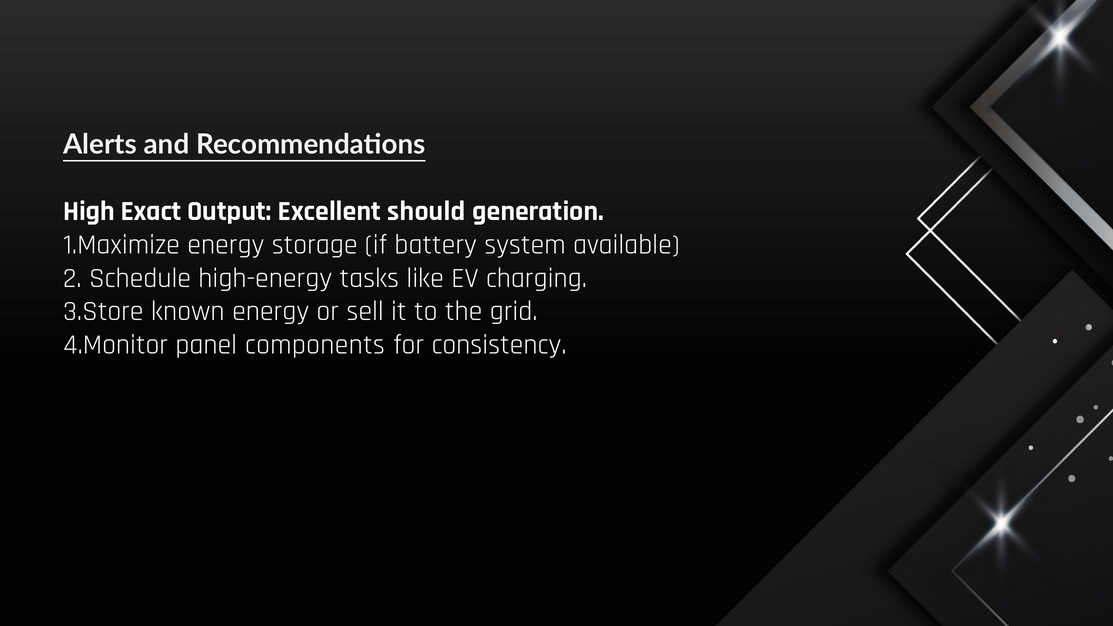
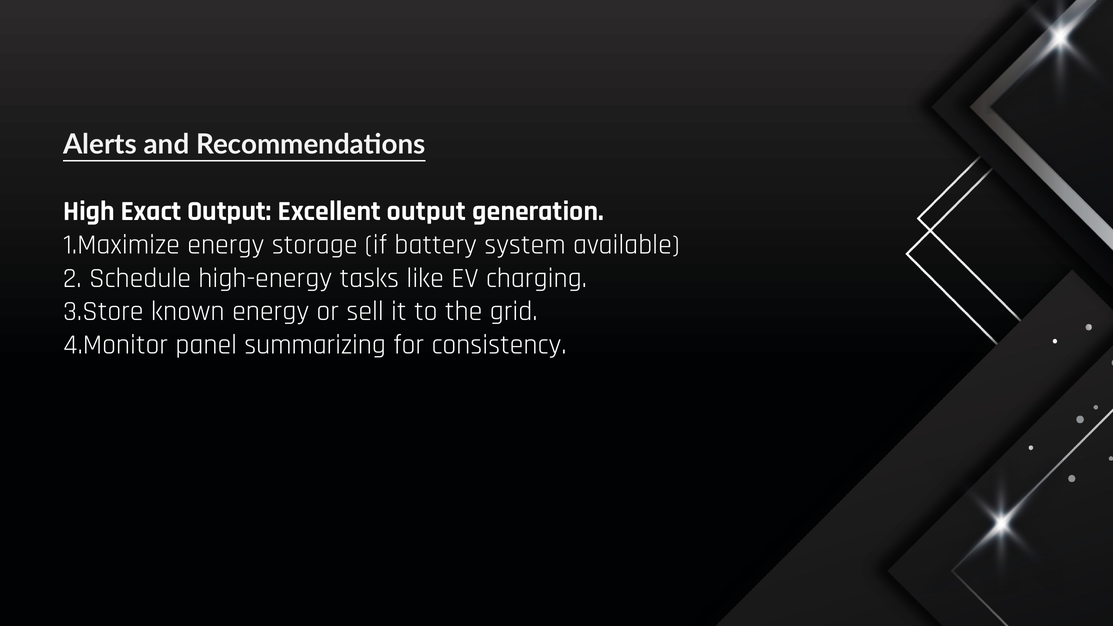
Excellent should: should -> output
components: components -> summarizing
